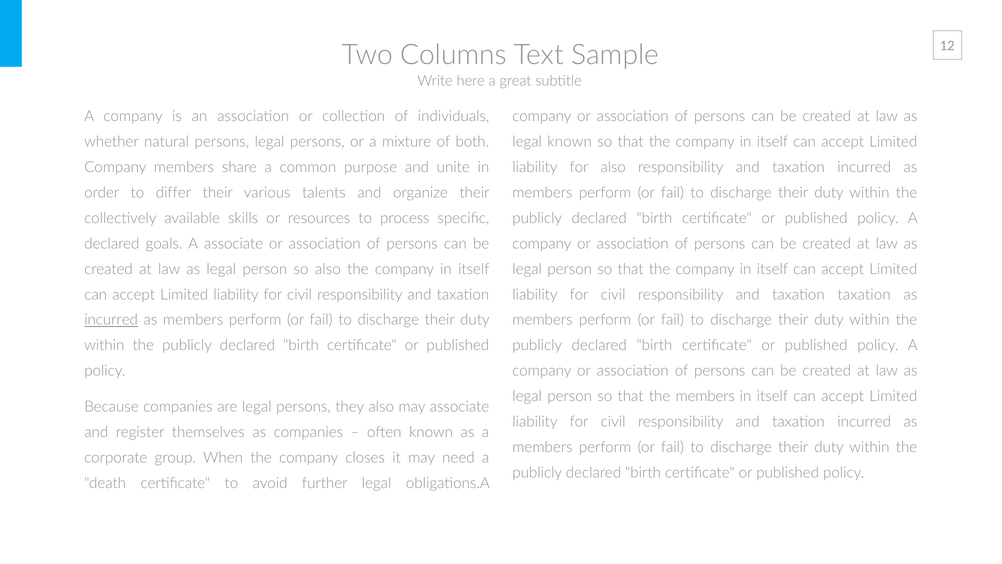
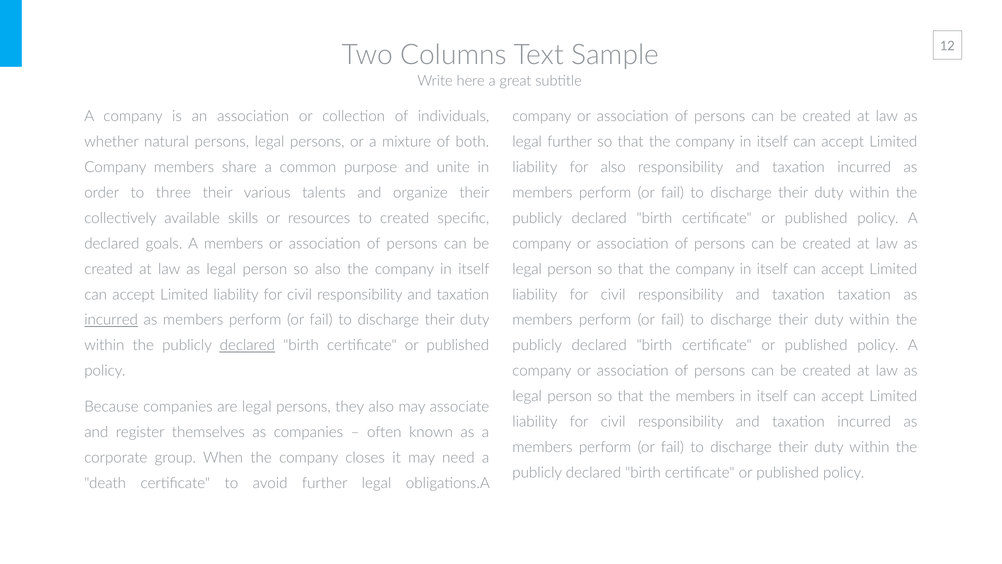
legal known: known -> further
differ: differ -> three
to process: process -> created
A associate: associate -> members
declared at (247, 345) underline: none -> present
